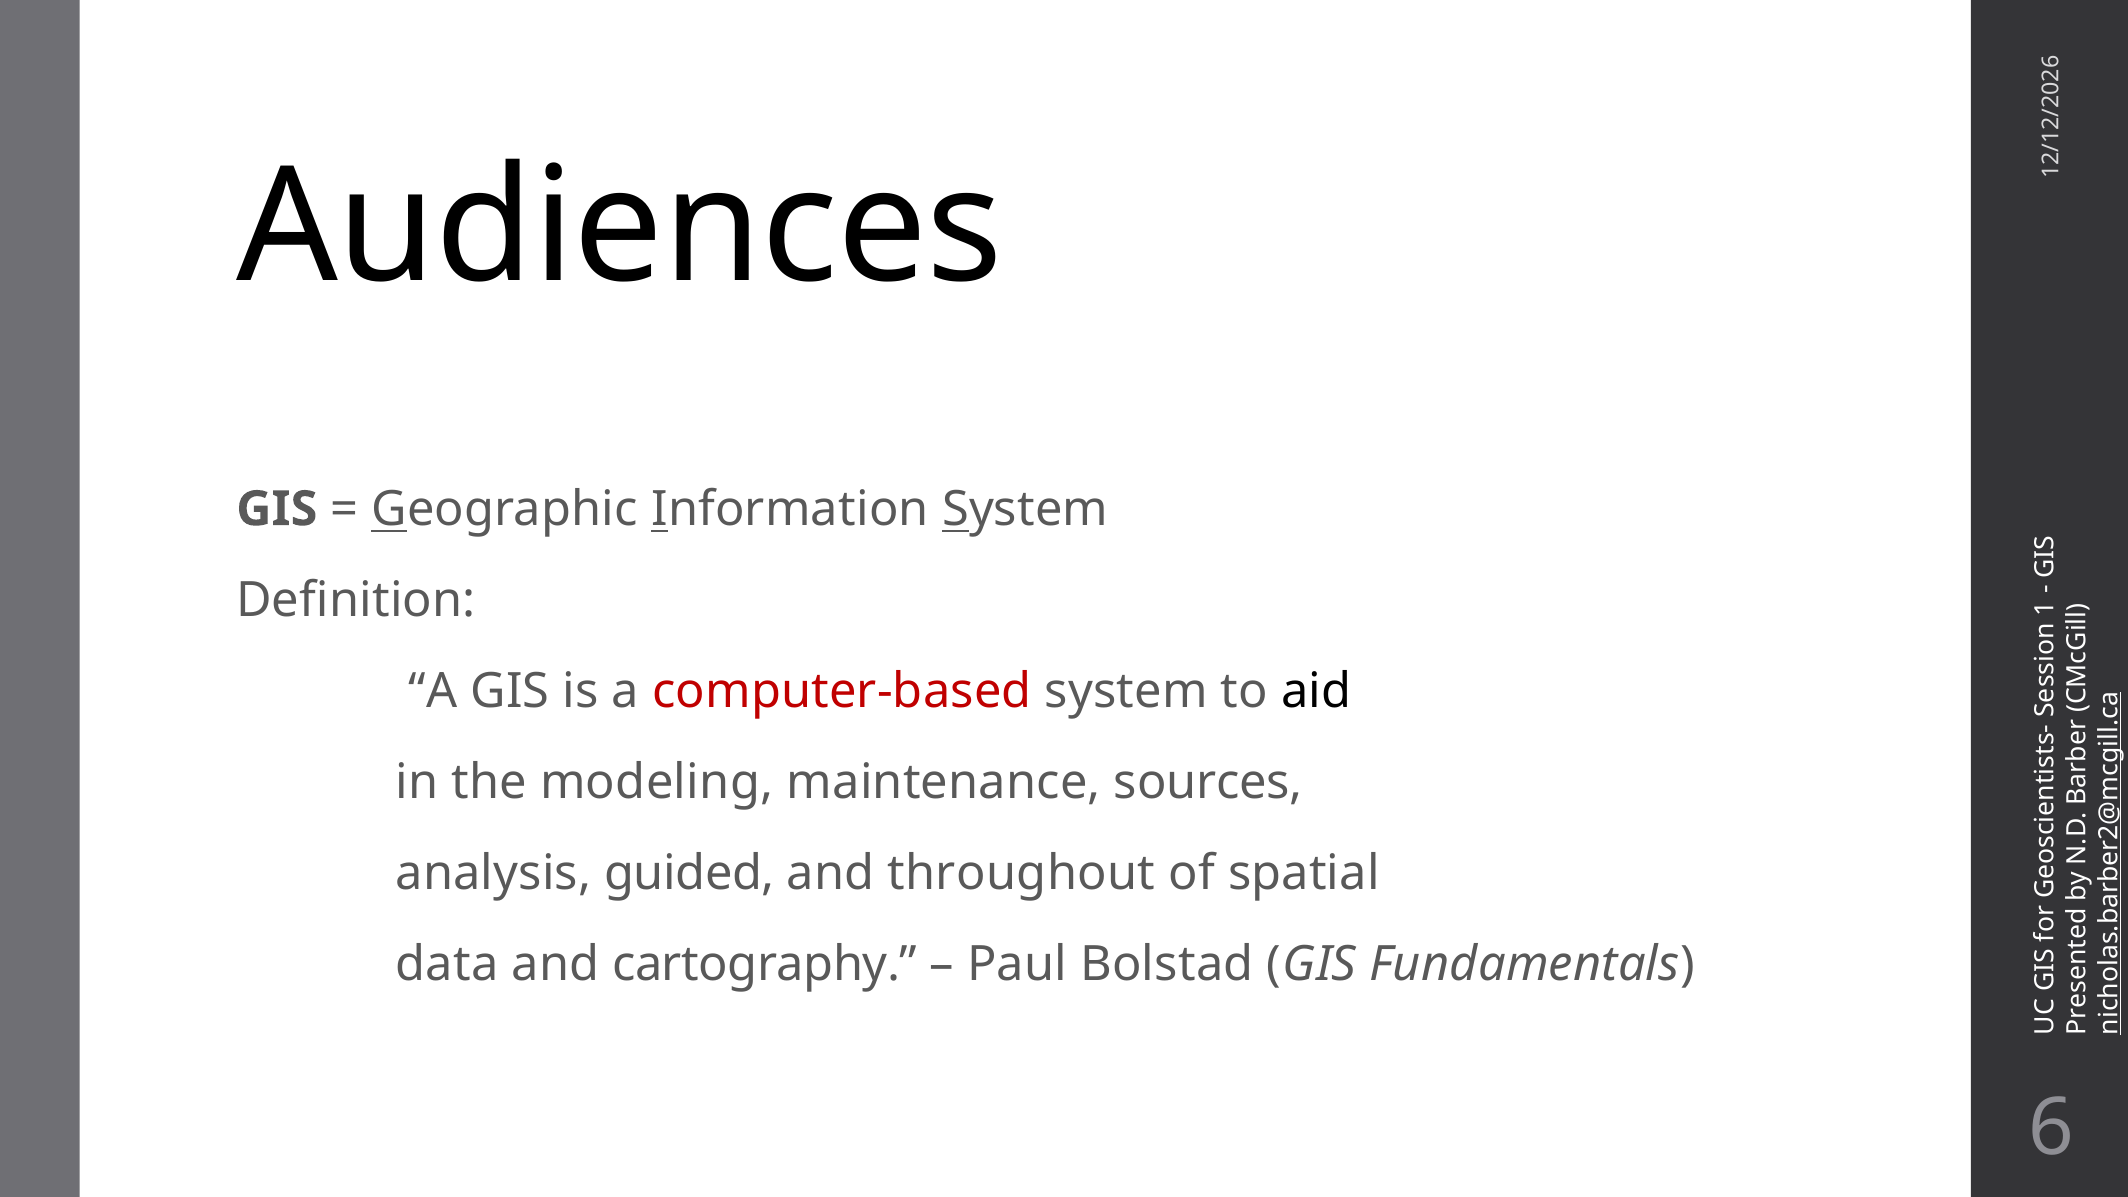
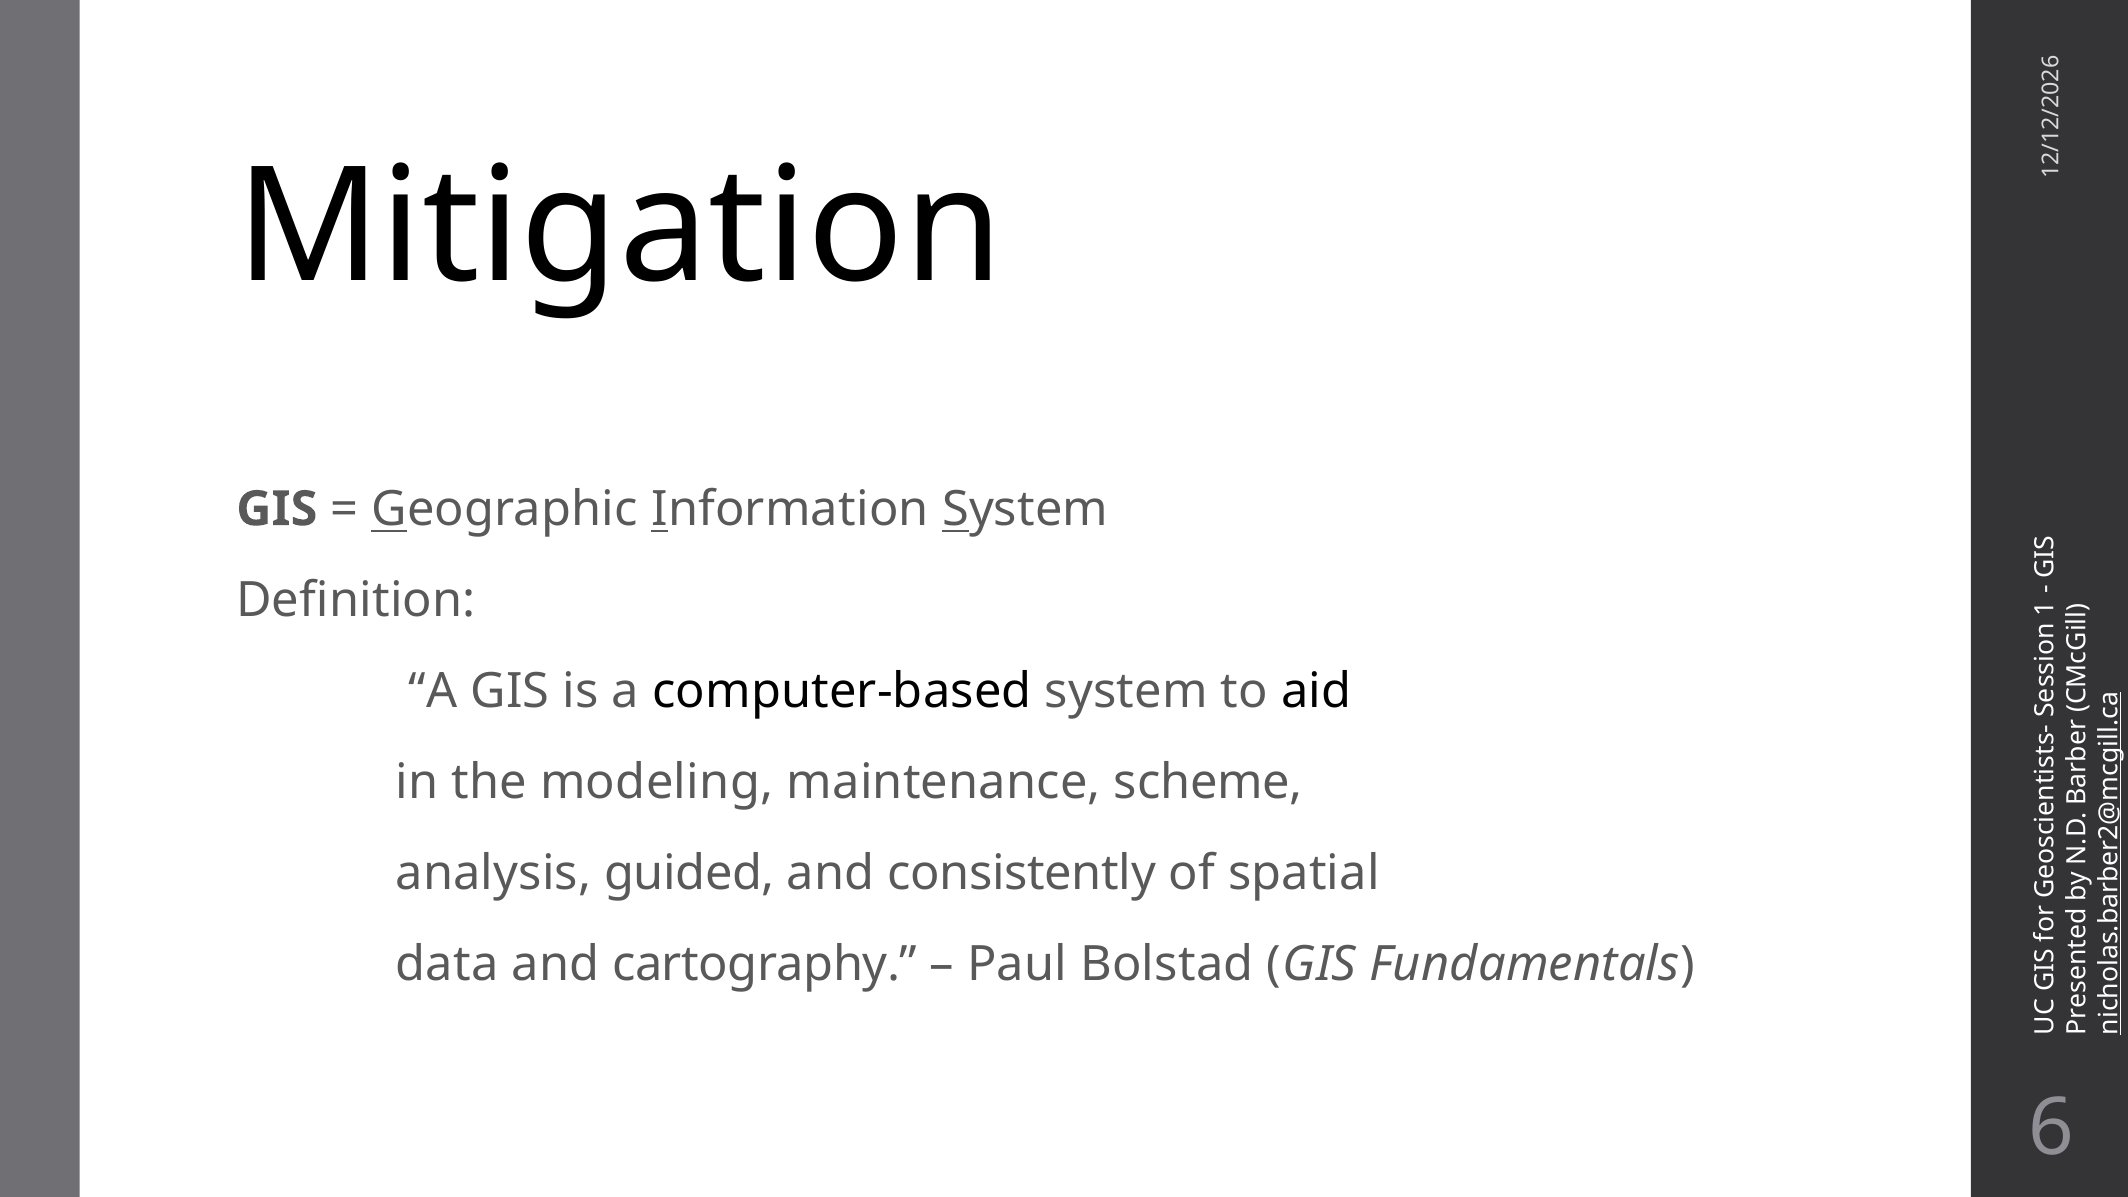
Audiences: Audiences -> Mitigation
computer-based colour: red -> black
sources: sources -> scheme
throughout: throughout -> consistently
